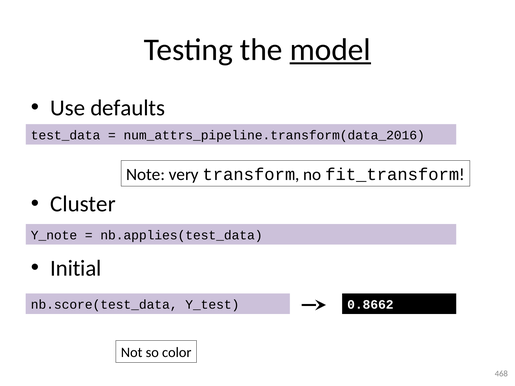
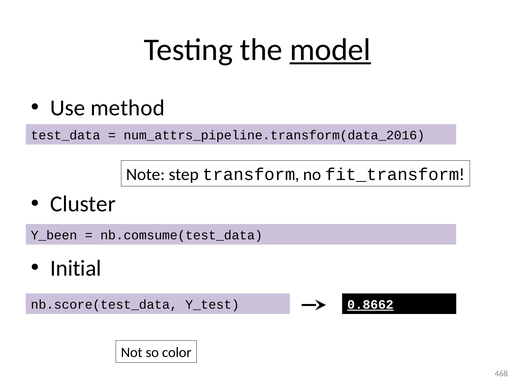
defaults: defaults -> method
very: very -> step
Y_note: Y_note -> Y_been
nb.applies(test_data: nb.applies(test_data -> nb.comsume(test_data
0.8662 underline: none -> present
